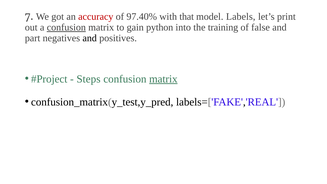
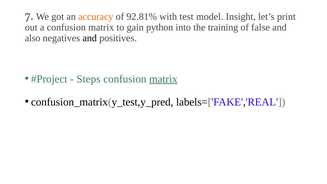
accuracy colour: red -> orange
97.40%: 97.40% -> 92.81%
that: that -> test
Labels: Labels -> Insight
confusion at (66, 27) underline: present -> none
part: part -> also
